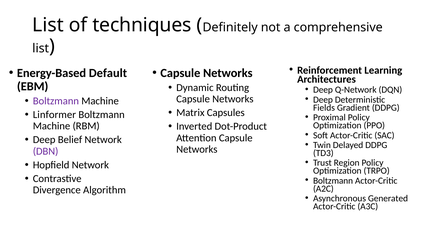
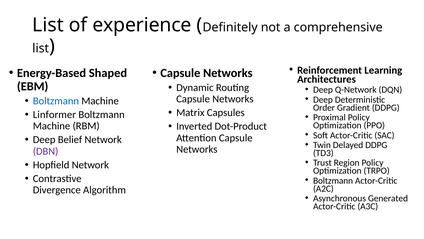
techniques: techniques -> experience
Default: Default -> Shaped
Boltzmann at (56, 101) colour: purple -> blue
Fields: Fields -> Order
